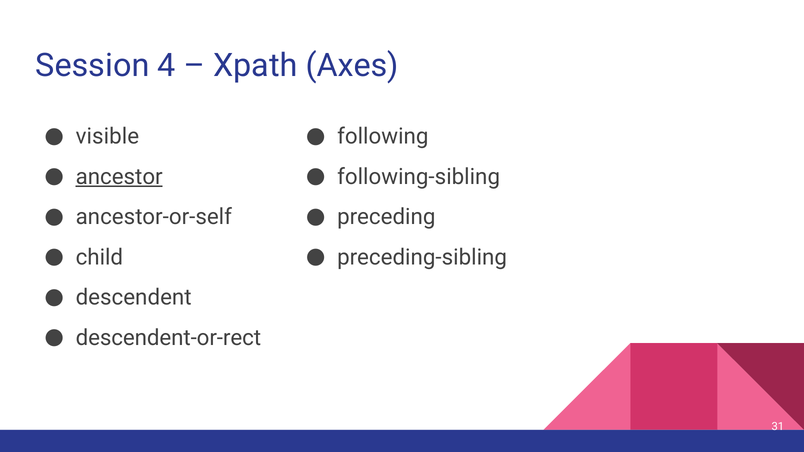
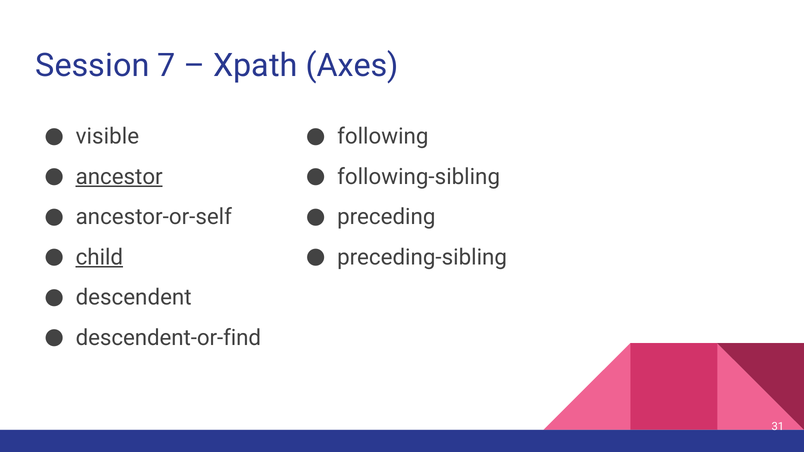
4: 4 -> 7
child underline: none -> present
descendent-or-rect: descendent-or-rect -> descendent-or-find
